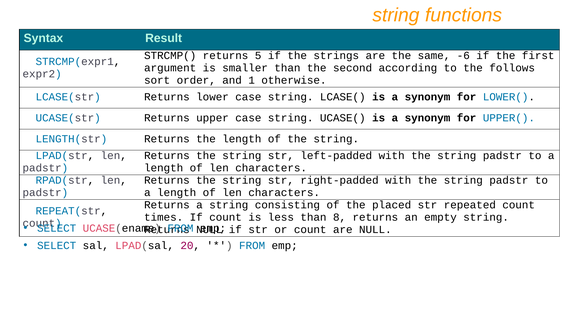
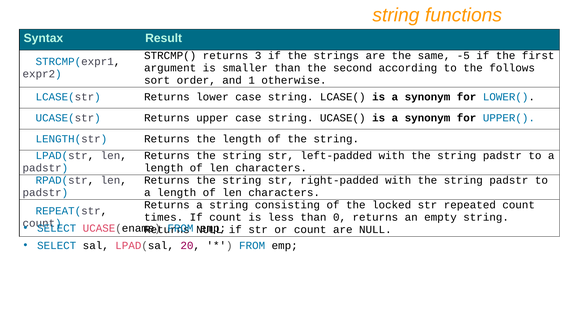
5: 5 -> 3
-6: -6 -> -5
placed: placed -> locked
8: 8 -> 0
